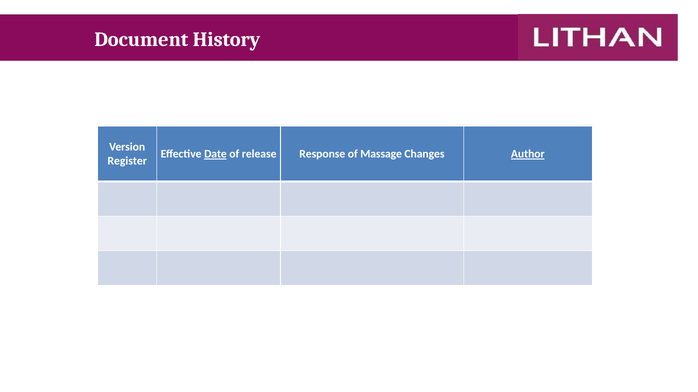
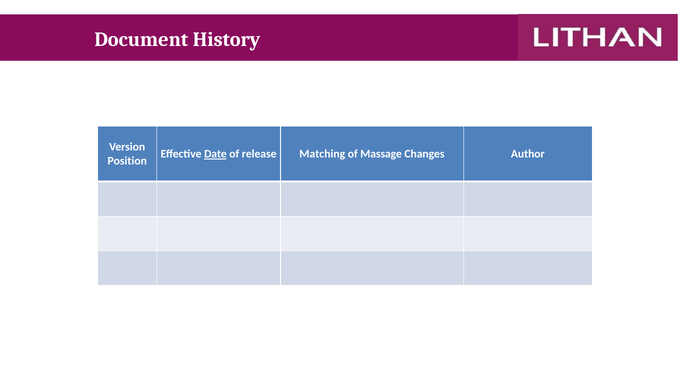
Response: Response -> Matching
Author underline: present -> none
Register: Register -> Position
